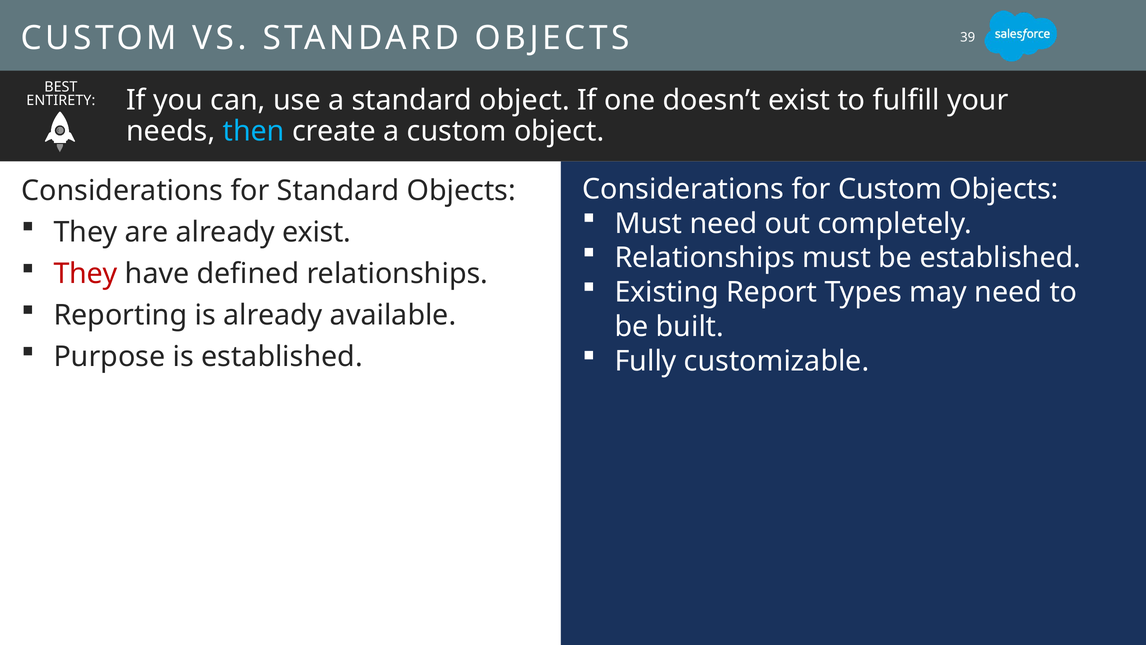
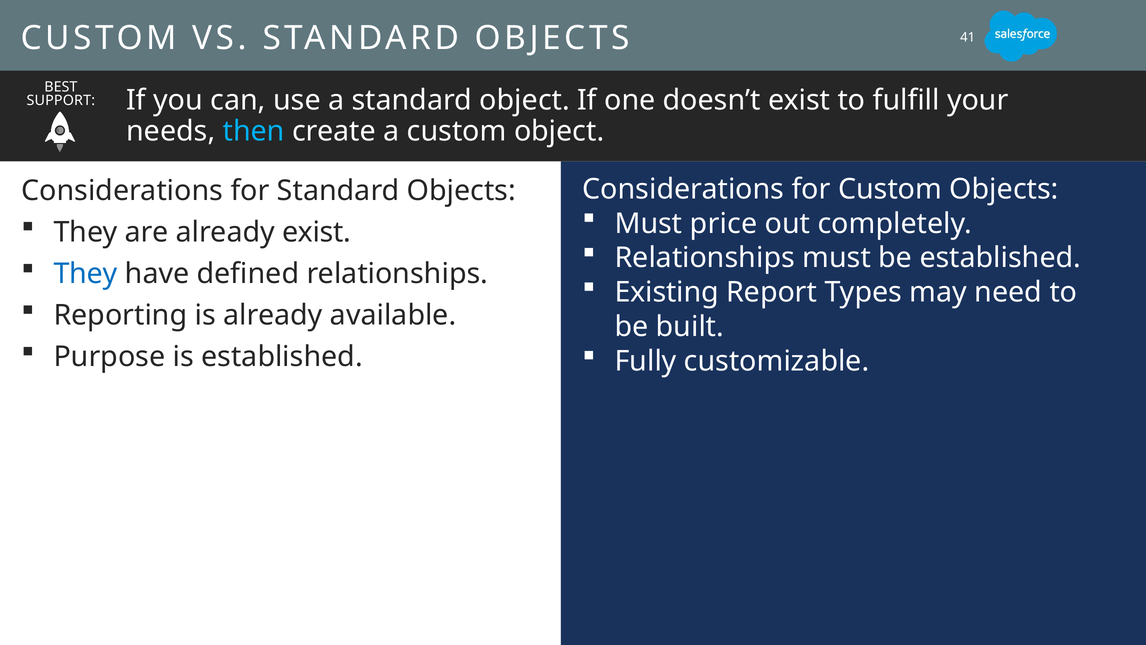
39: 39 -> 41
ENTIRETY: ENTIRETY -> SUPPORT
Must need: need -> price
They at (86, 274) colour: red -> blue
